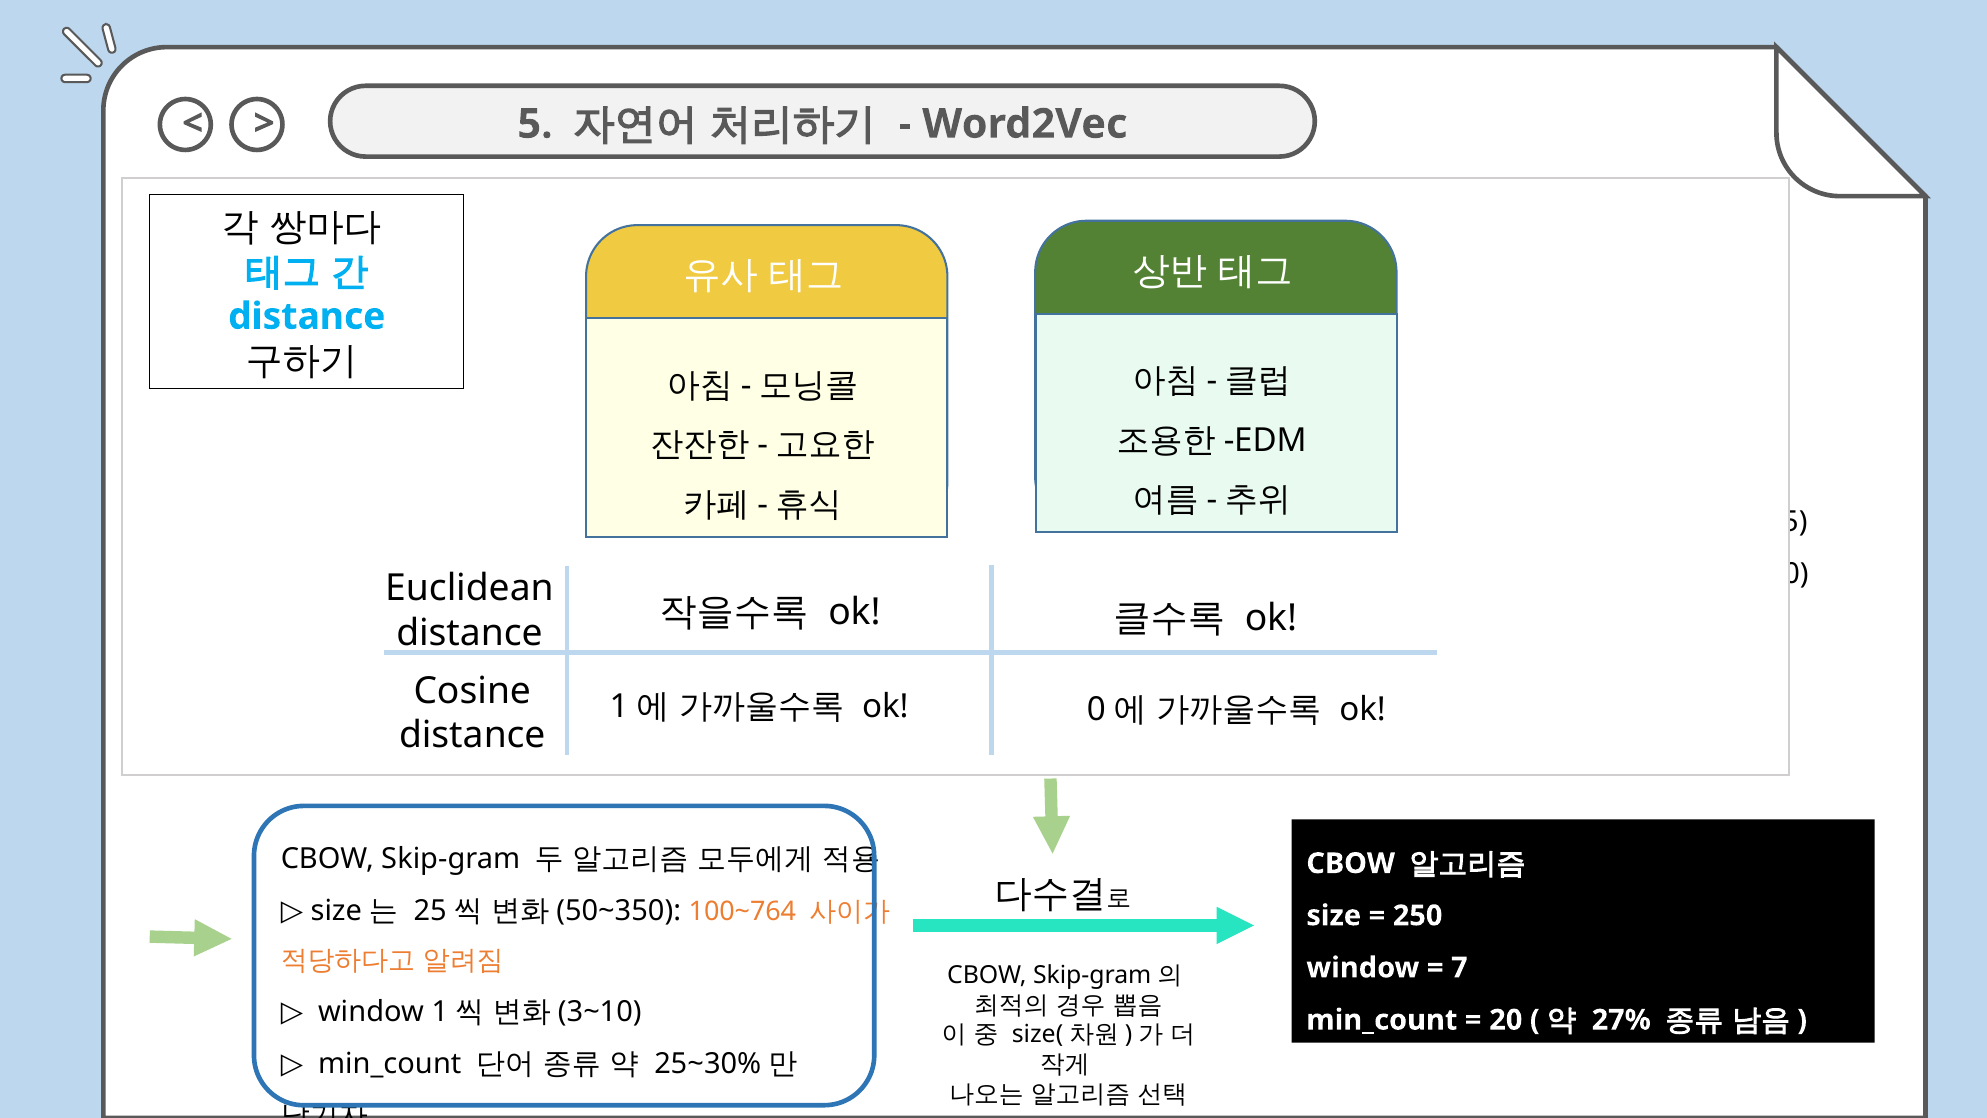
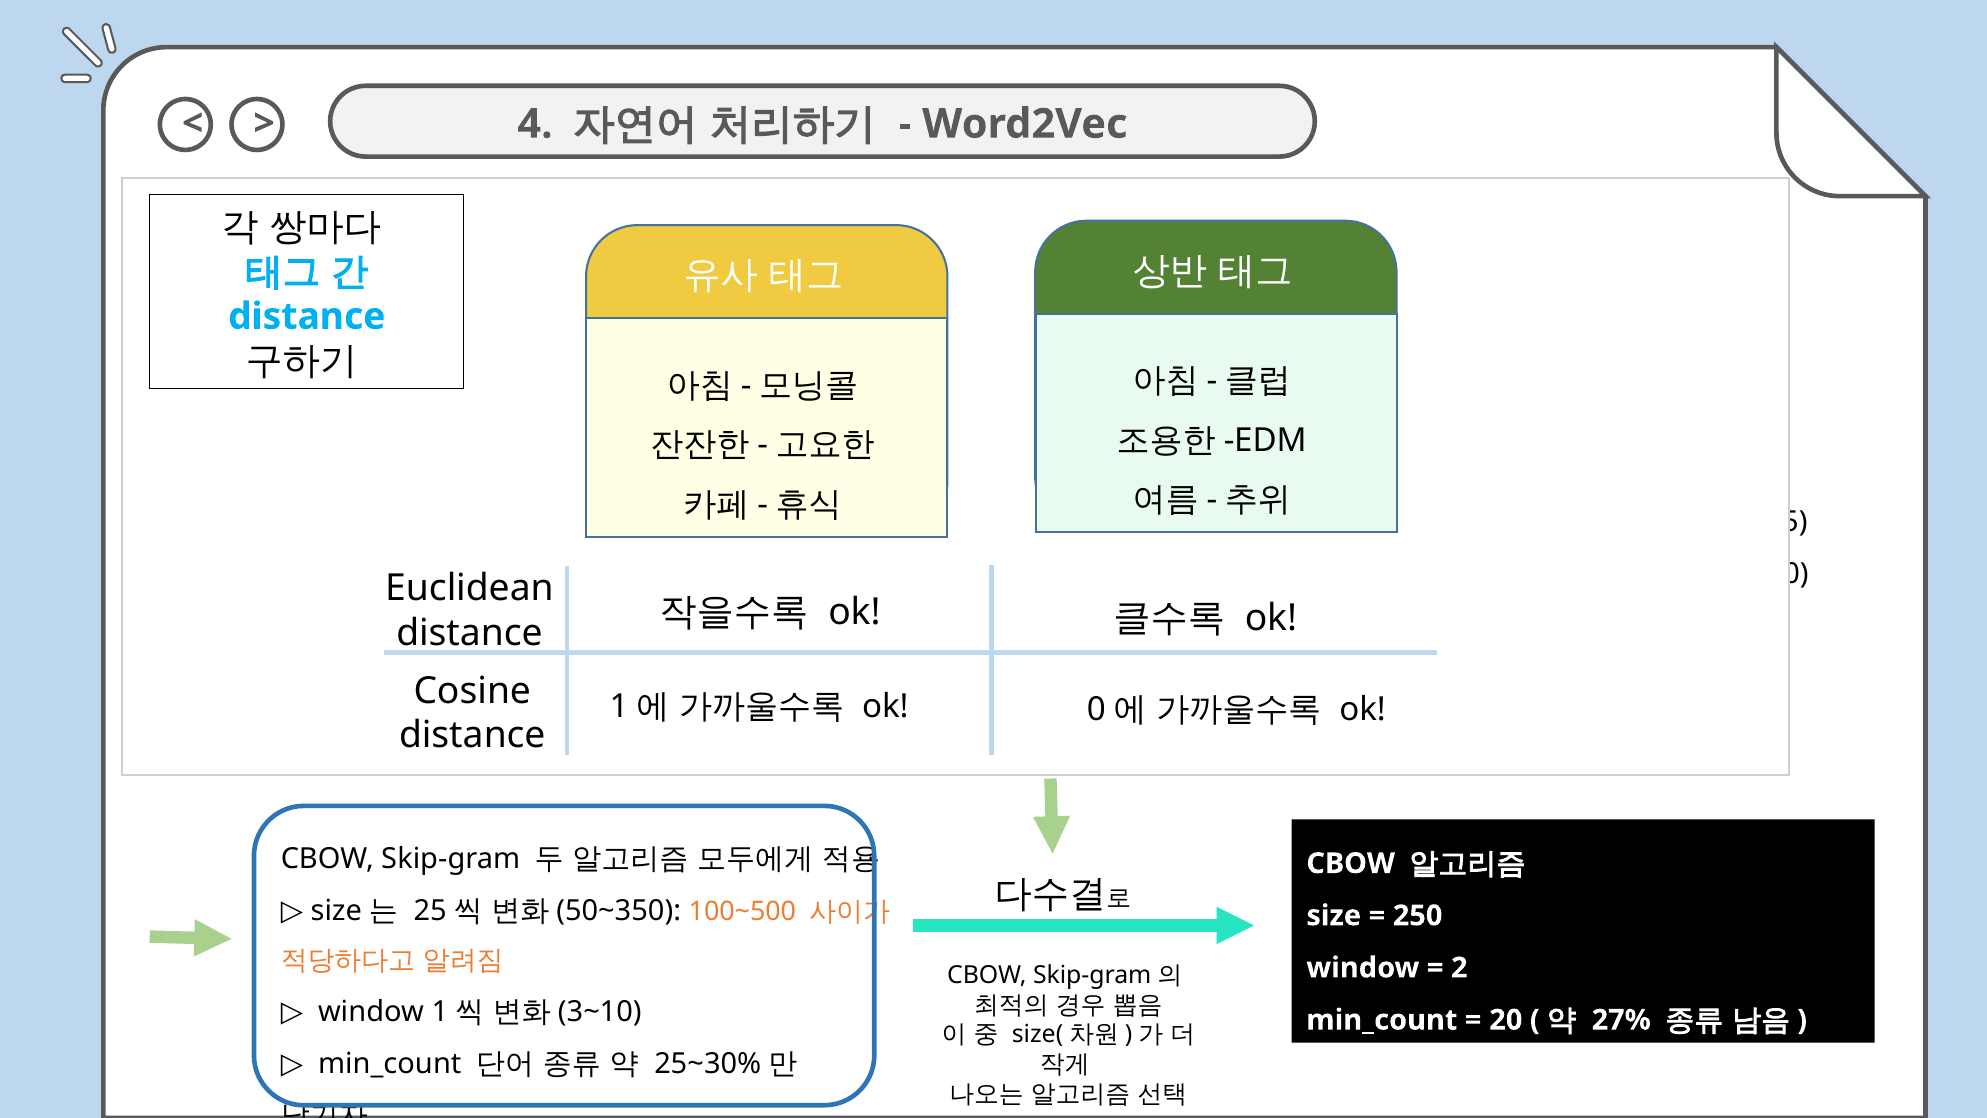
5 at (535, 124): 5 -> 4
100~764: 100~764 -> 100~500
7: 7 -> 2
